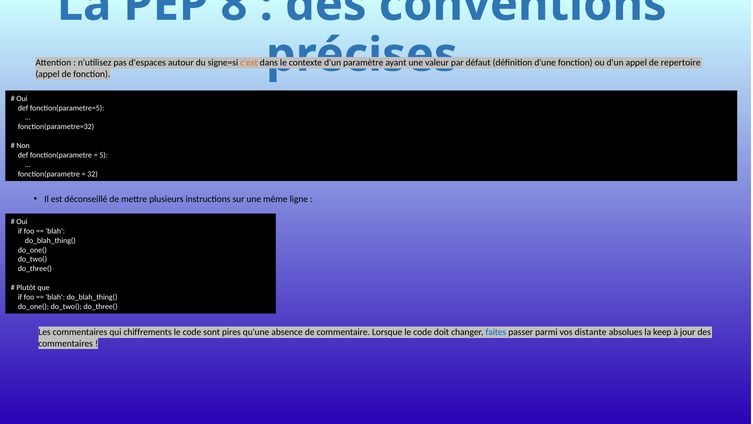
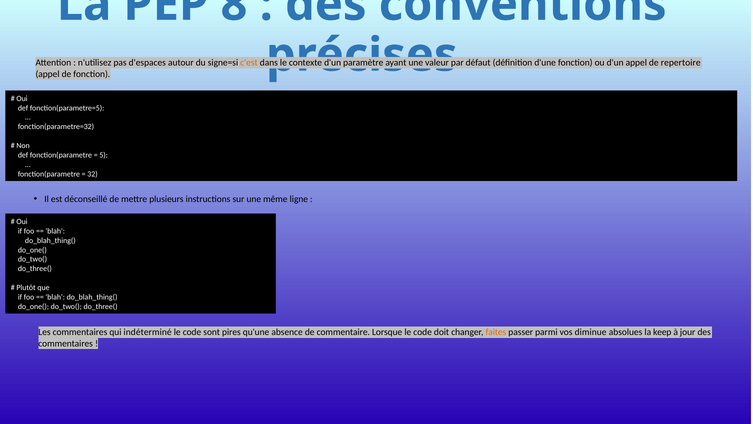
chiffrements: chiffrements -> indéterminé
faites colour: blue -> orange
distante: distante -> diminue
